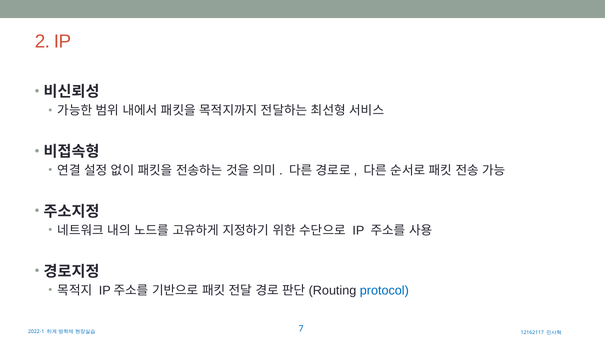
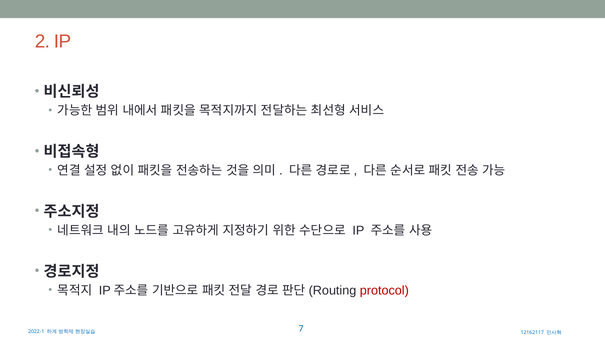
protocol colour: blue -> red
